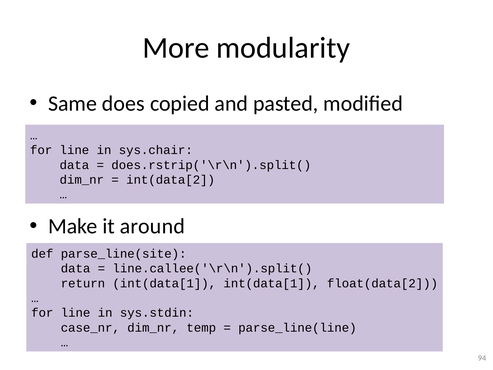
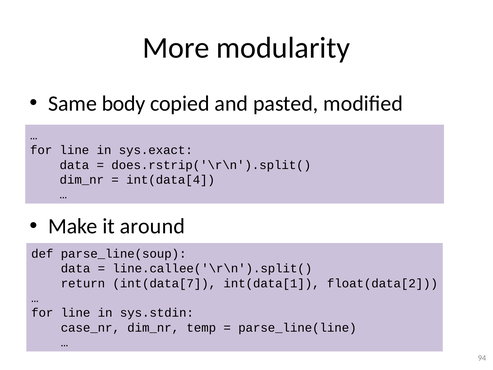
does: does -> body
sys.chair: sys.chair -> sys.exact
int(data[2: int(data[2 -> int(data[4
parse_line(site: parse_line(site -> parse_line(soup
return int(data[1: int(data[1 -> int(data[7
